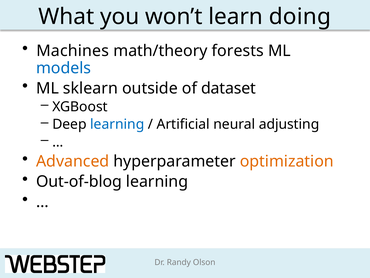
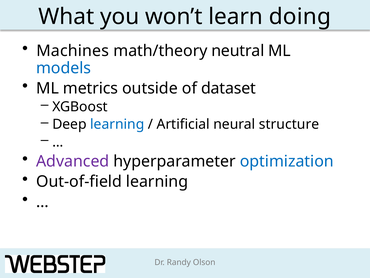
forests: forests -> neutral
sklearn: sklearn -> metrics
adjusting: adjusting -> structure
Advanced colour: orange -> purple
optimization colour: orange -> blue
Out-of-blog: Out-of-blog -> Out-of-field
